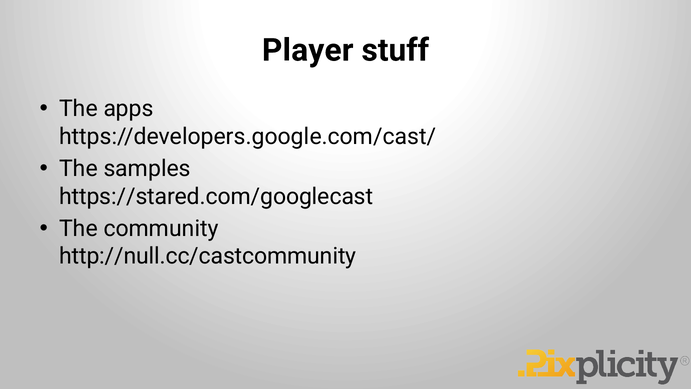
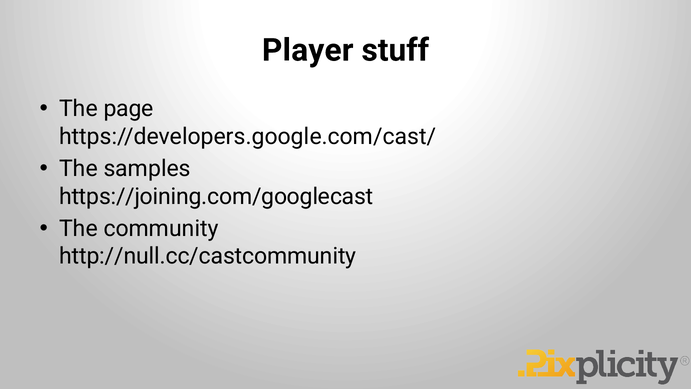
apps: apps -> page
https://stared.com/googlecast: https://stared.com/googlecast -> https://joining.com/googlecast
